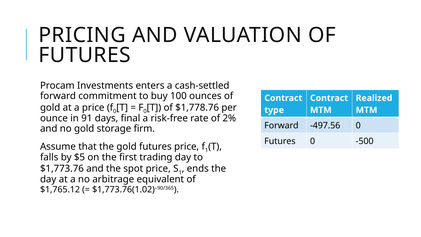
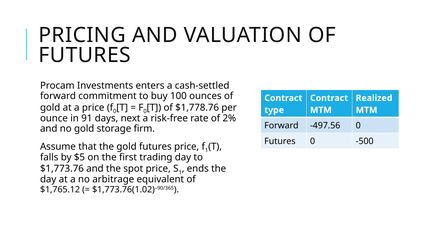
final: final -> next
